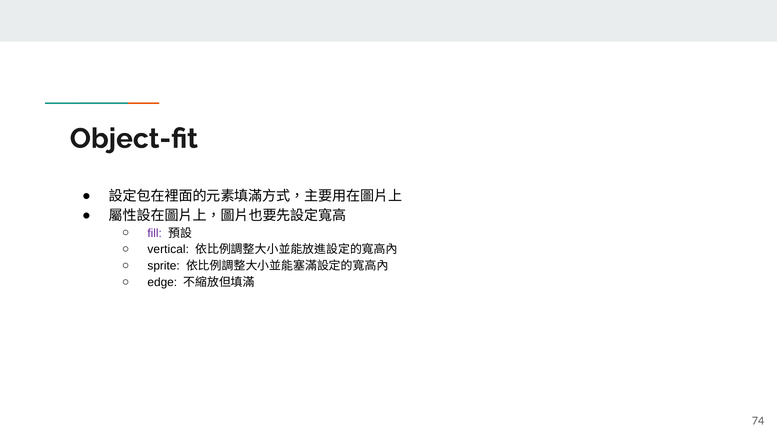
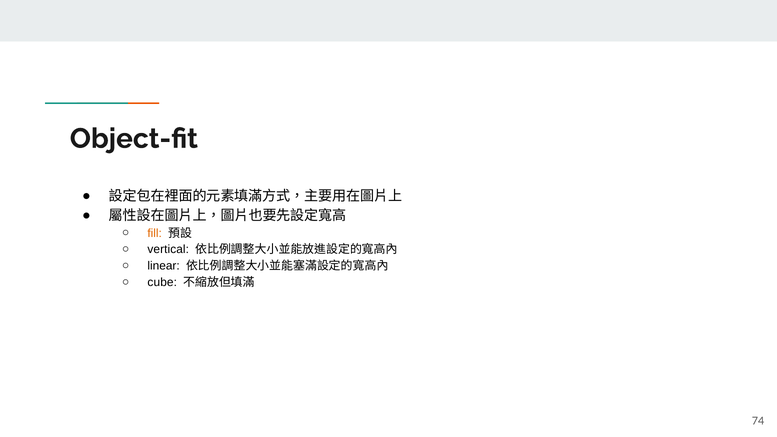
fill colour: purple -> orange
sprite: sprite -> linear
edge: edge -> cube
